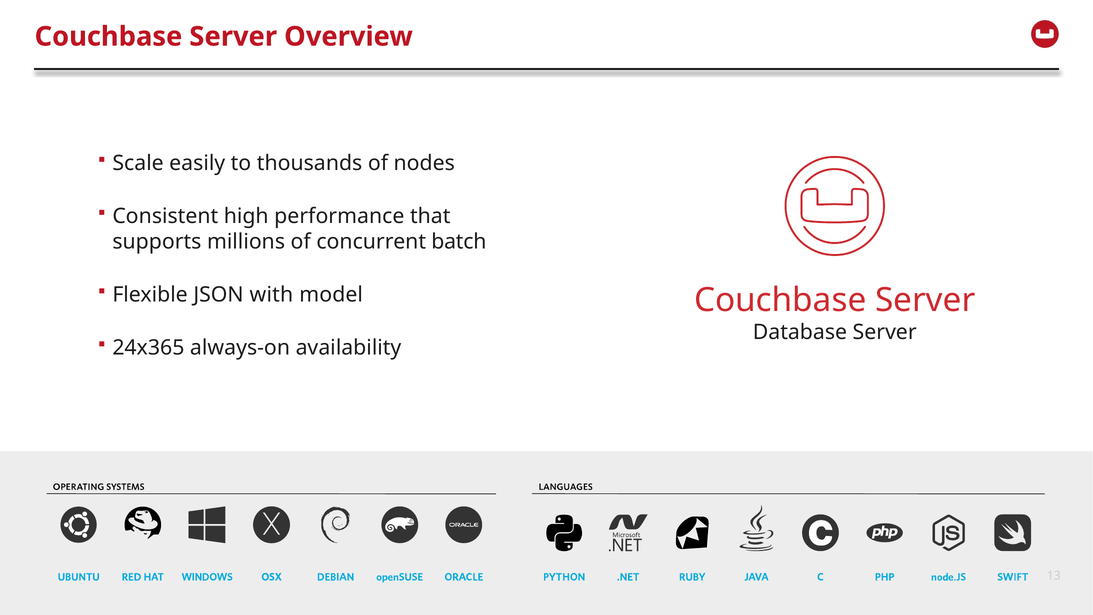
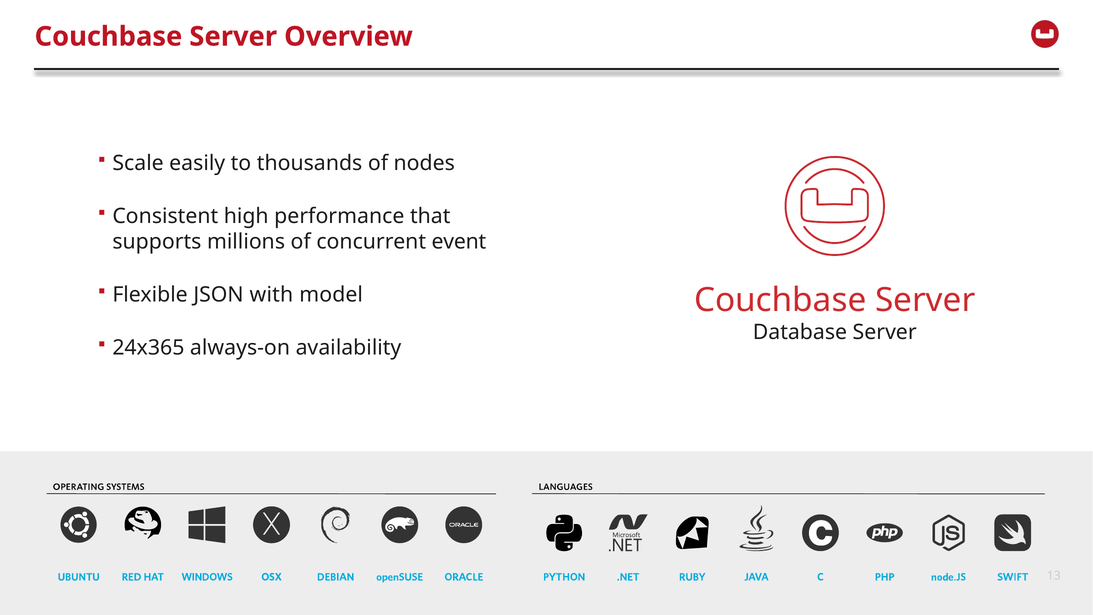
batch: batch -> event
